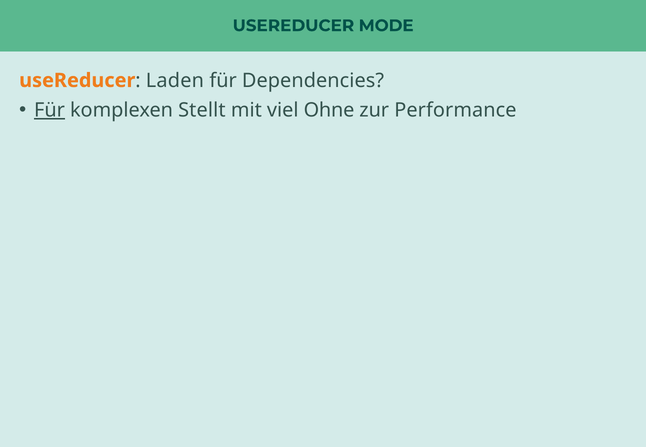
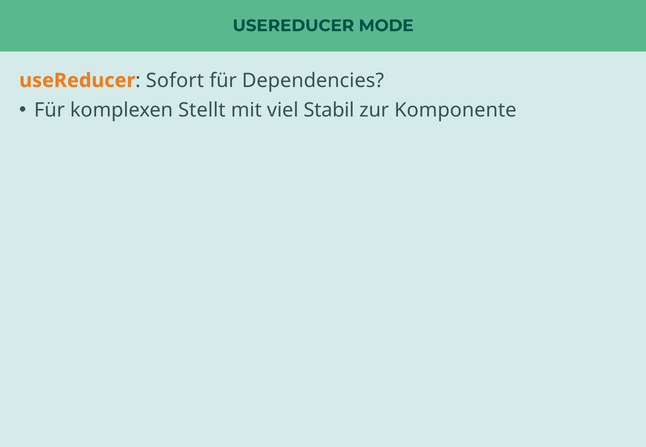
Laden: Laden -> Sofort
Für at (50, 110) underline: present -> none
Ohne: Ohne -> Stabil
Performance: Performance -> Komponente
